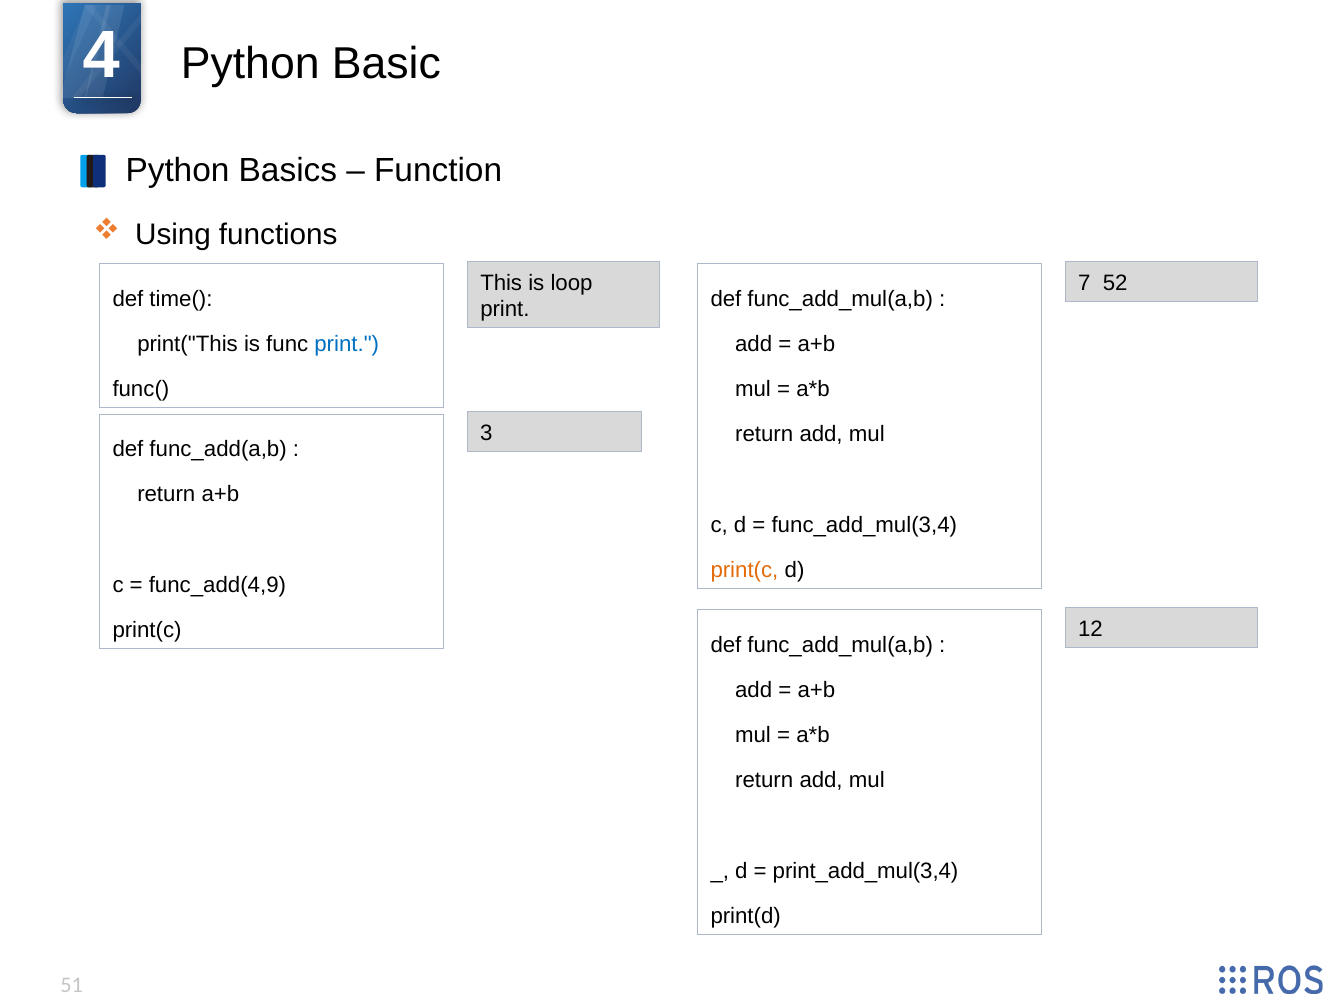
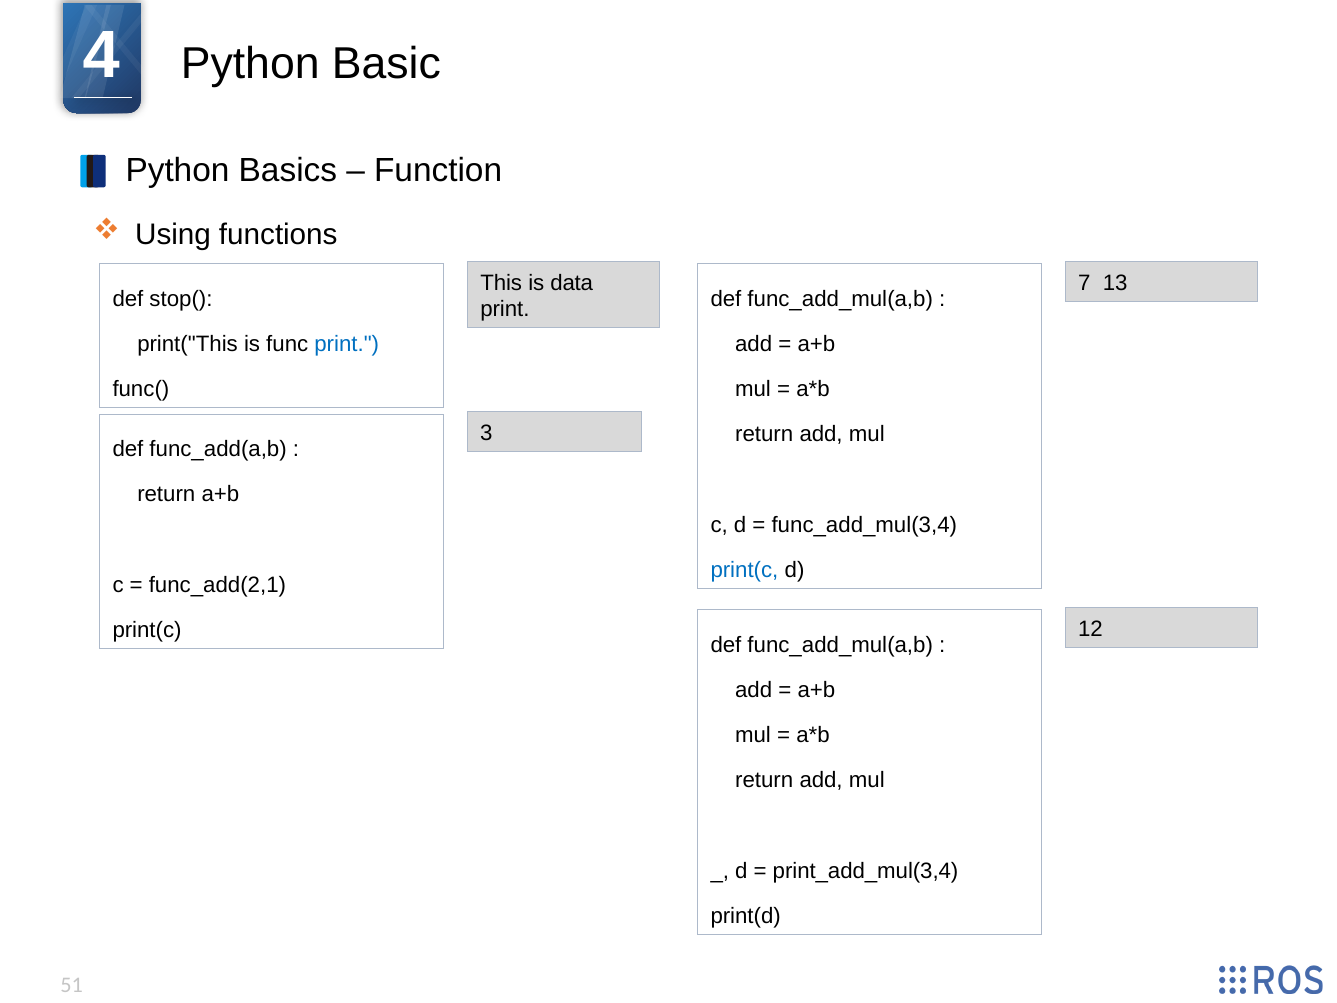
loop: loop -> data
52: 52 -> 13
time(: time( -> stop(
print(c at (744, 570) colour: orange -> blue
func_add(4,9: func_add(4,9 -> func_add(2,1
